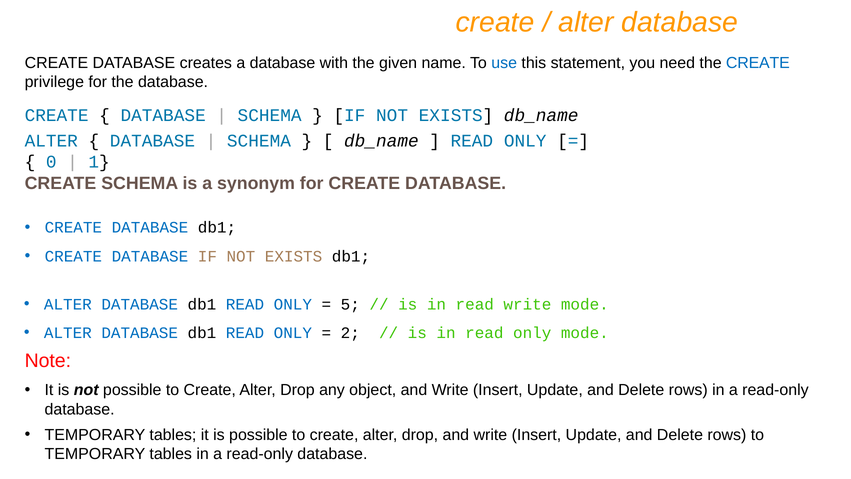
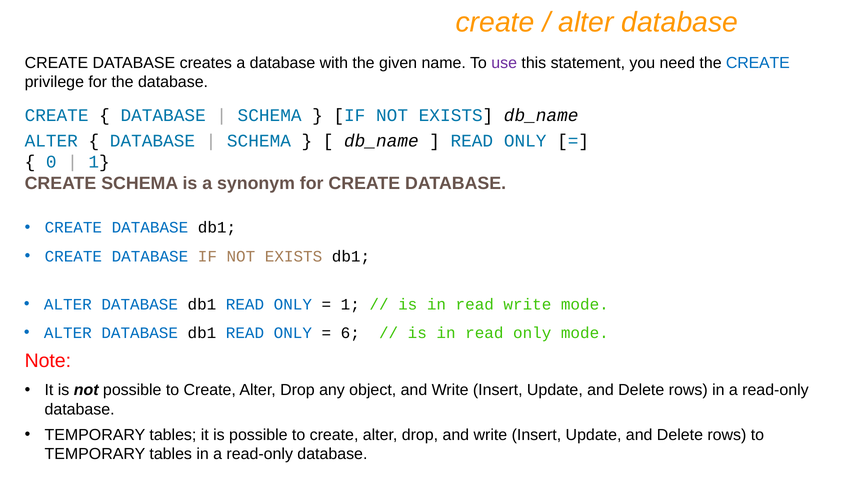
use colour: blue -> purple
5 at (350, 304): 5 -> 1
2: 2 -> 6
